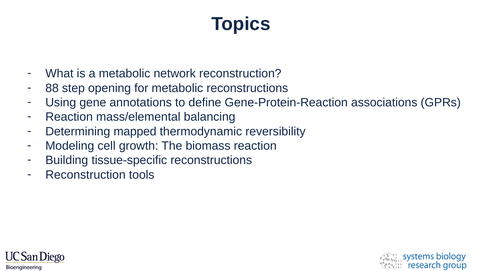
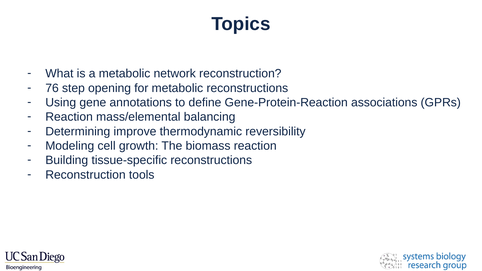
88: 88 -> 76
mapped: mapped -> improve
